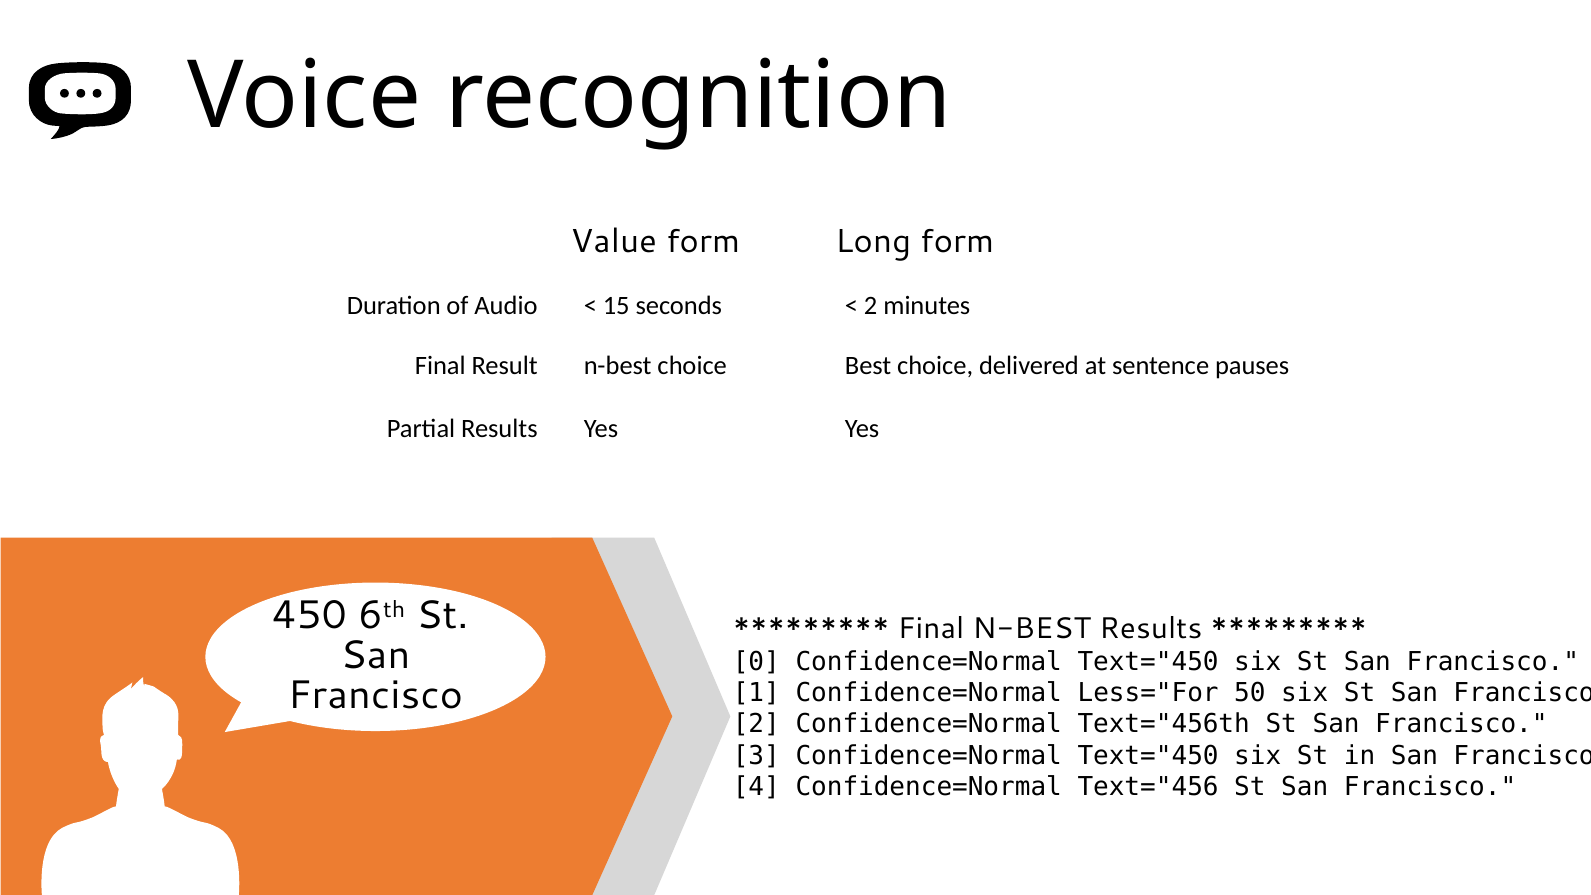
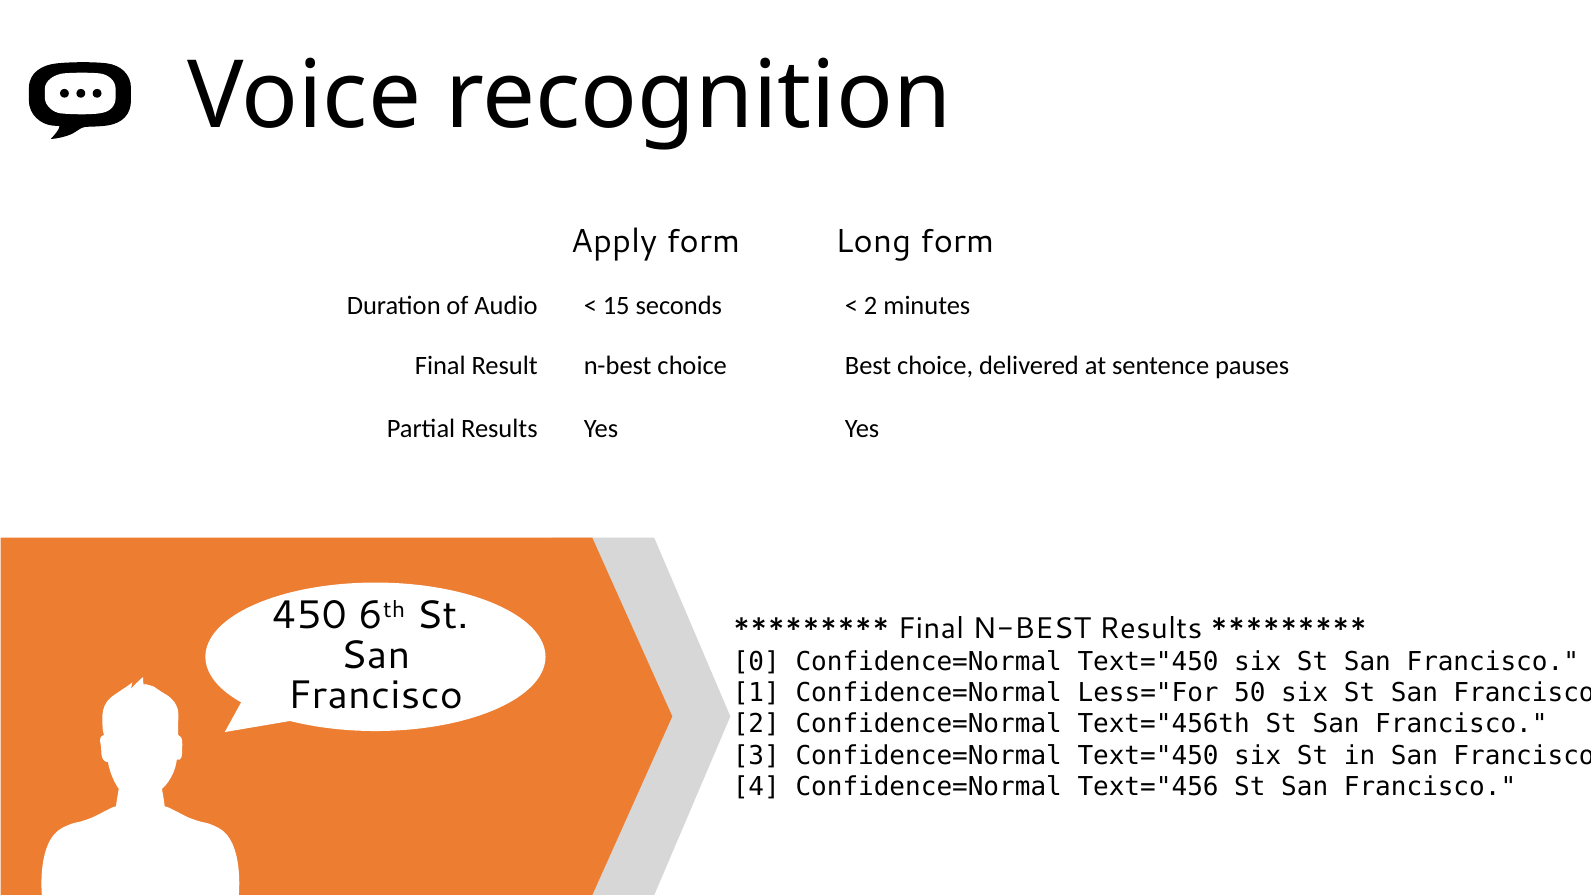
Value: Value -> Apply
